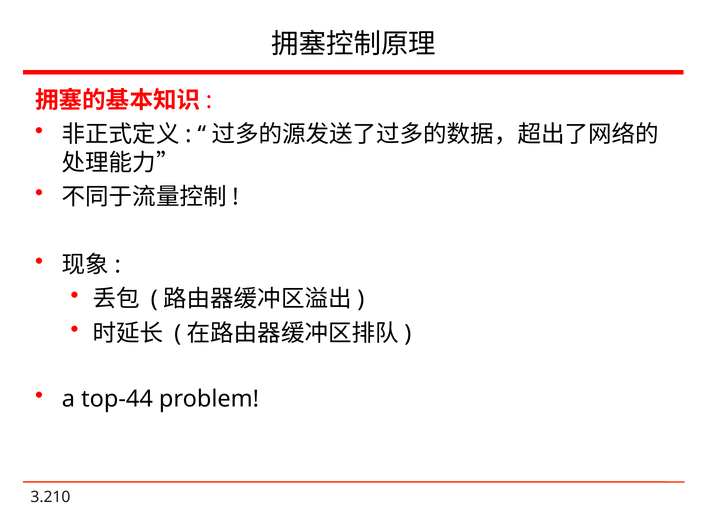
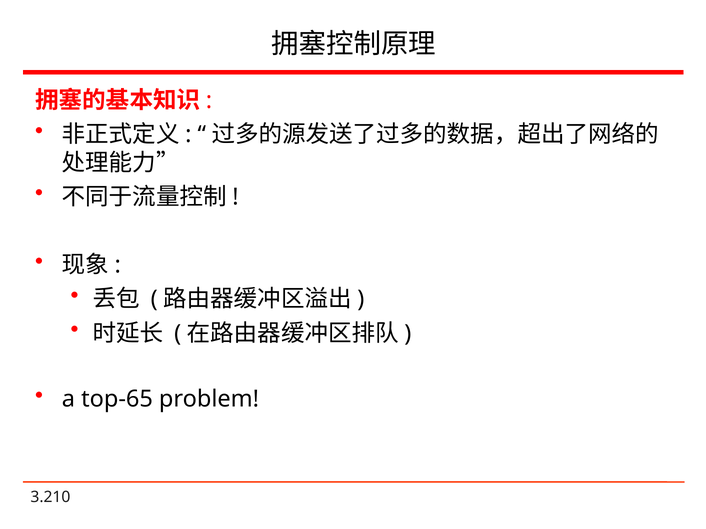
top-44: top-44 -> top-65
